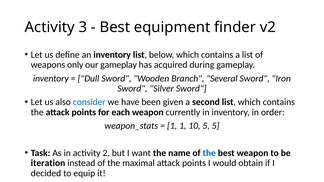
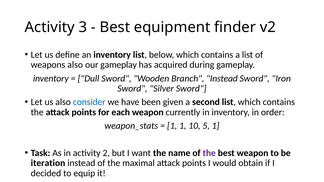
weapons only: only -> also
Branch Several: Several -> Instead
5 5: 5 -> 1
the at (209, 153) colour: blue -> purple
